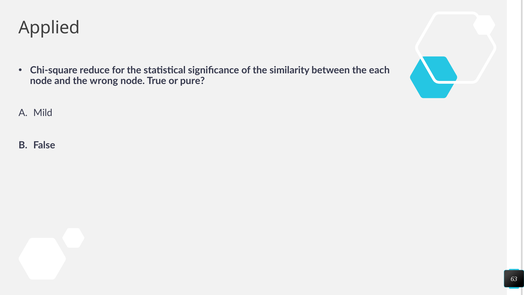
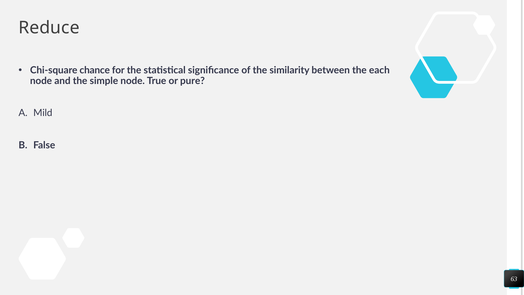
Applied: Applied -> Reduce
reduce: reduce -> chance
wrong: wrong -> simple
